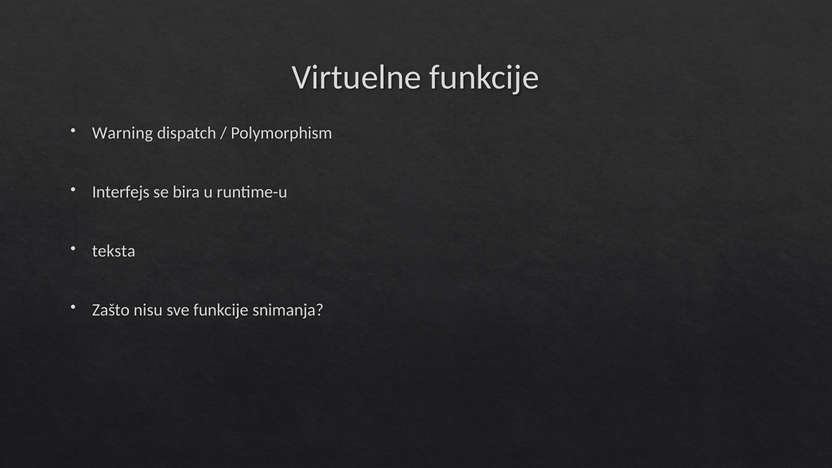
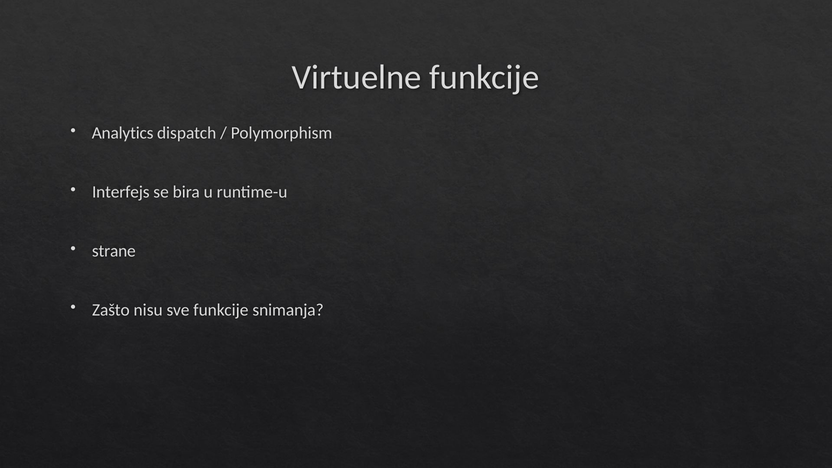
Warning: Warning -> Analytics
teksta: teksta -> strane
